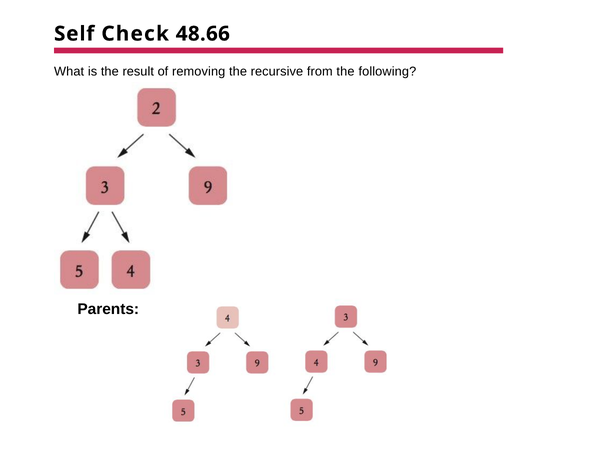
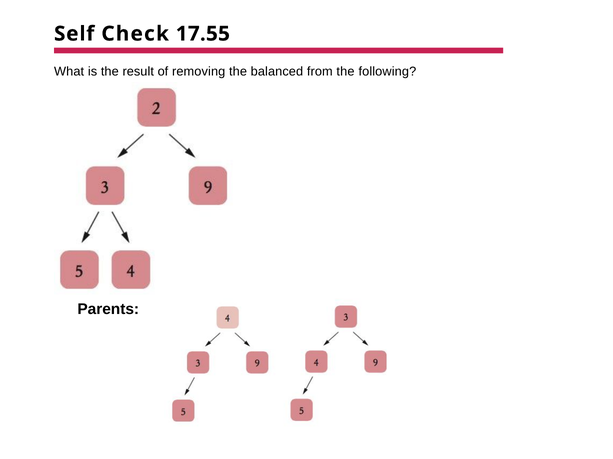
48.66: 48.66 -> 17.55
recursive: recursive -> balanced
